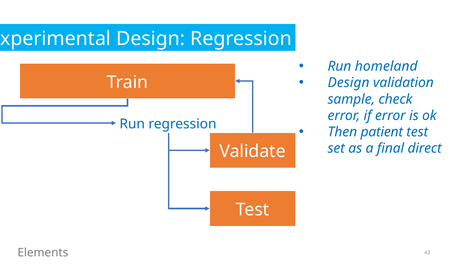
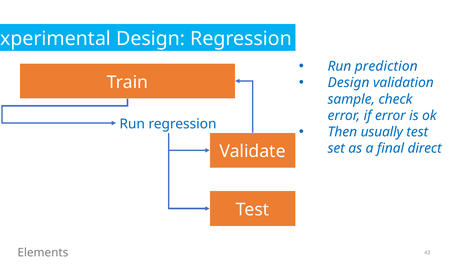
homeland: homeland -> prediction
patient: patient -> usually
